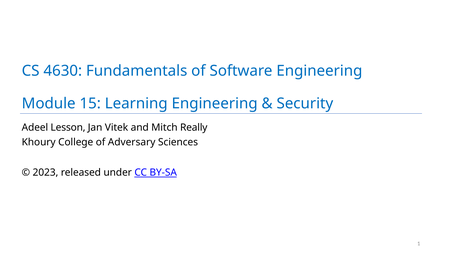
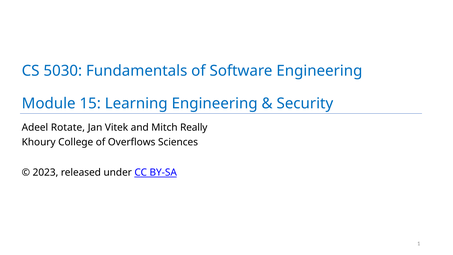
4630: 4630 -> 5030
Lesson: Lesson -> Rotate
Adversary: Adversary -> Overflows
